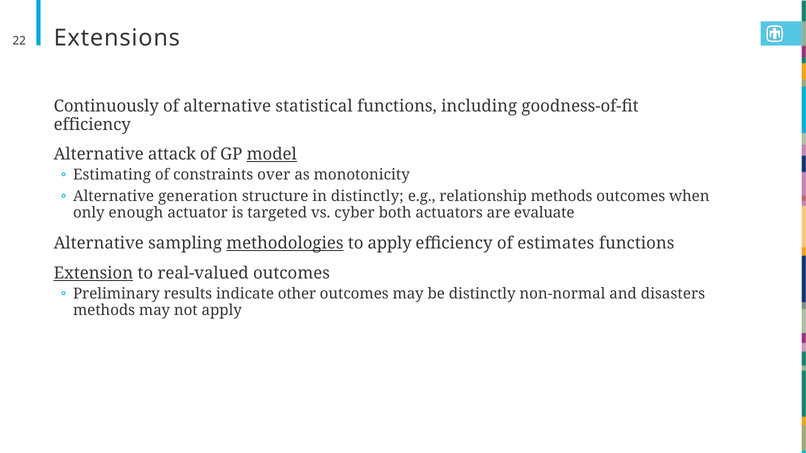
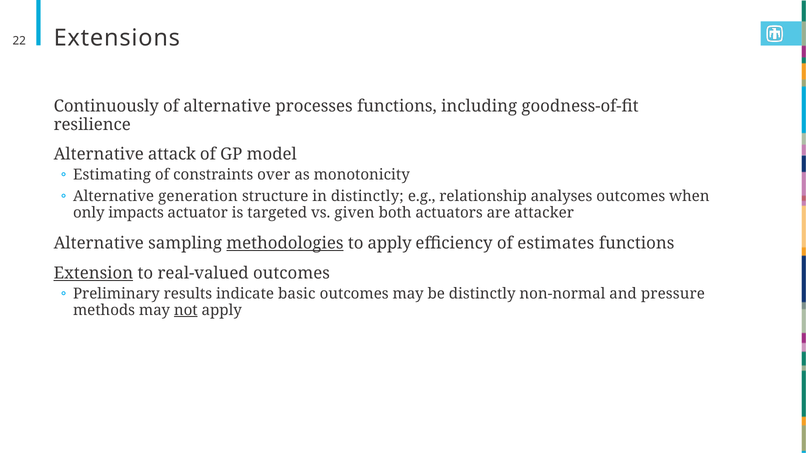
statistical: statistical -> processes
efficiency at (92, 125): efficiency -> resilience
model underline: present -> none
relationship methods: methods -> analyses
enough: enough -> impacts
cyber: cyber -> given
evaluate: evaluate -> attacker
other: other -> basic
disasters: disasters -> pressure
not underline: none -> present
